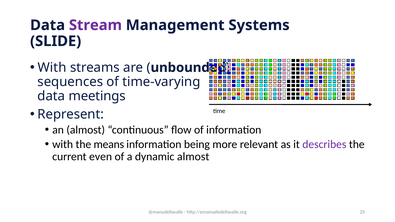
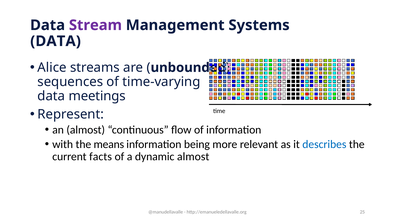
SLIDE at (56, 41): SLIDE -> DATA
With at (52, 68): With -> Alice
describes colour: purple -> blue
even: even -> facts
